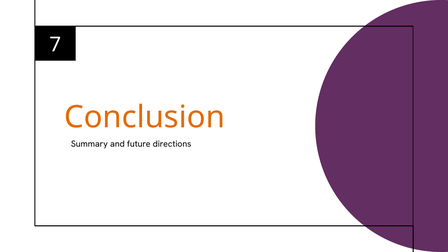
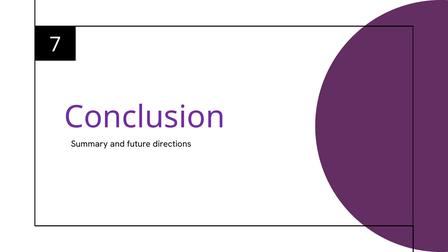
Conclusion colour: orange -> purple
